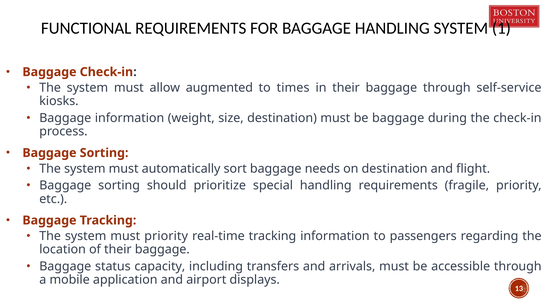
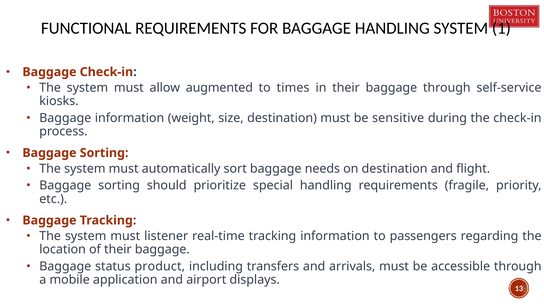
be baggage: baggage -> sensitive
must priority: priority -> listener
capacity: capacity -> product
